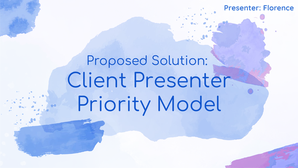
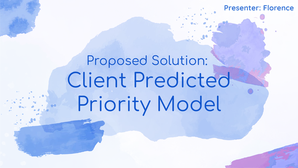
Client Presenter: Presenter -> Predicted
